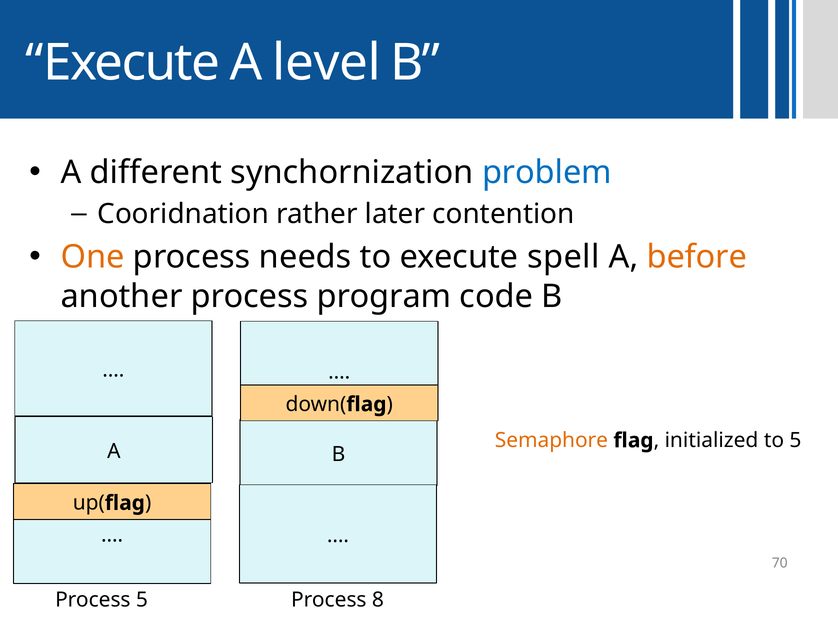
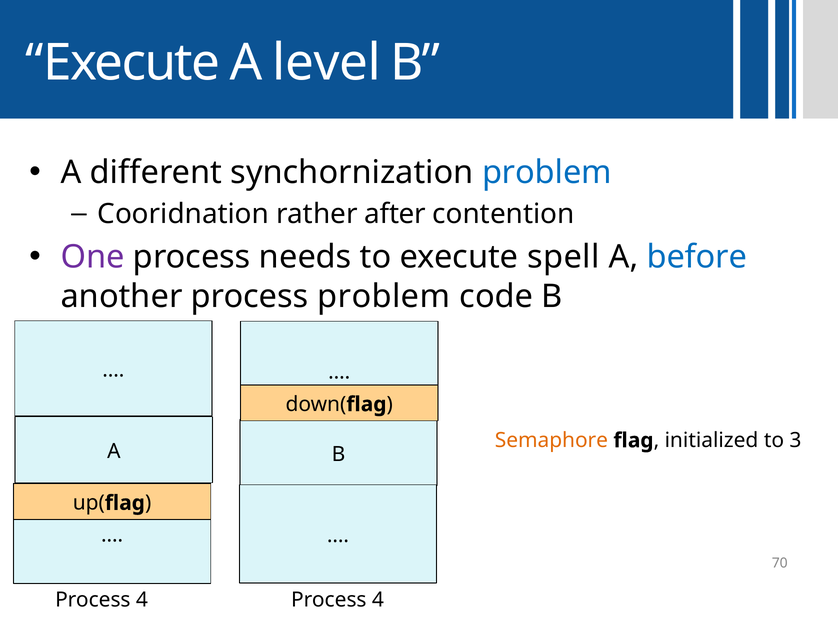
later: later -> after
One colour: orange -> purple
before colour: orange -> blue
process program: program -> problem
to 5: 5 -> 3
5 at (142, 600): 5 -> 4
8 at (378, 601): 8 -> 4
